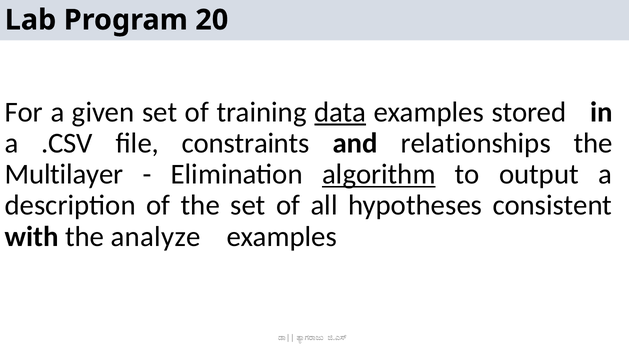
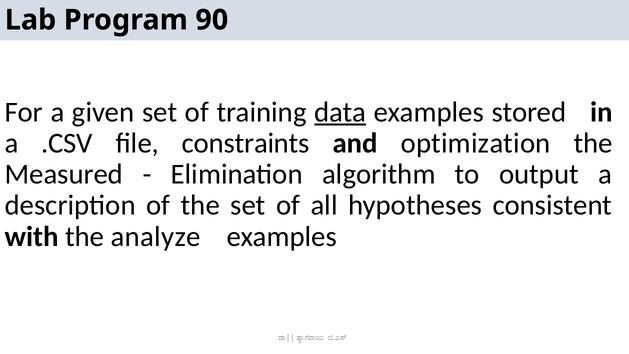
20: 20 -> 90
relationships: relationships -> optimization
Multilayer: Multilayer -> Measured
algorithm underline: present -> none
